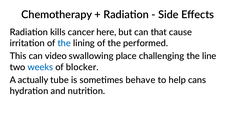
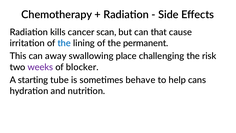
here: here -> scan
performed: performed -> permanent
video: video -> away
line: line -> risk
weeks colour: blue -> purple
actually: actually -> starting
